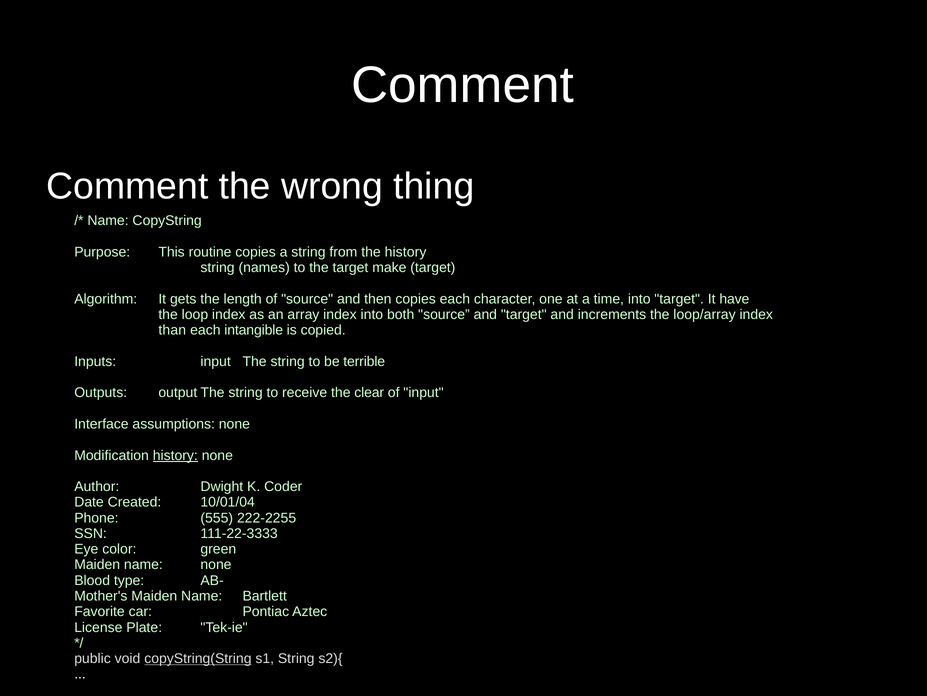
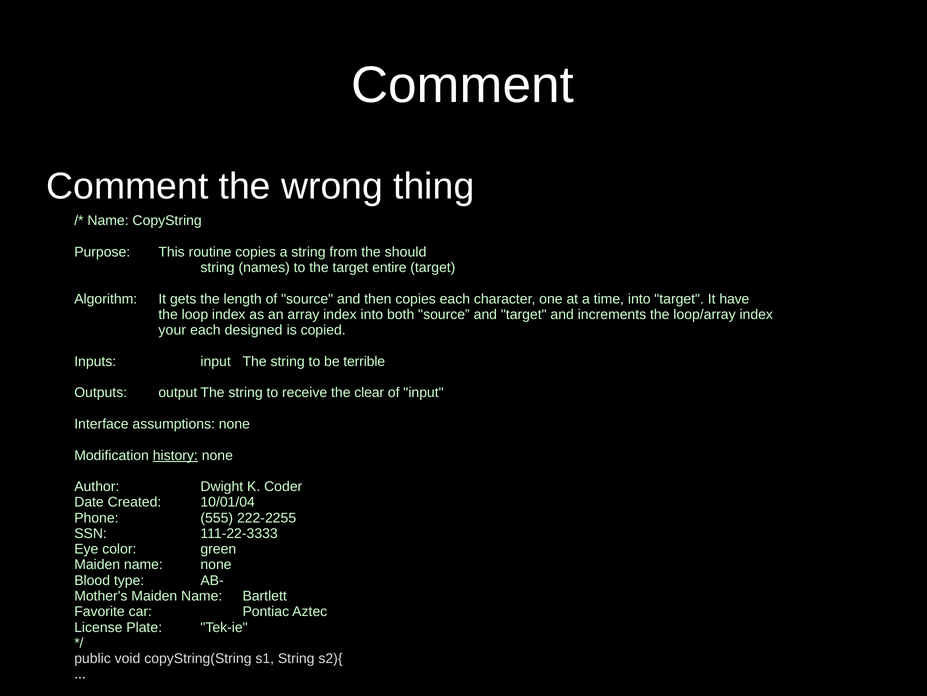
the history: history -> should
make: make -> entire
than: than -> your
intangible: intangible -> designed
copyString(String underline: present -> none
